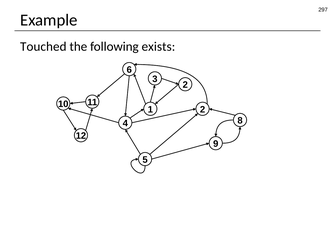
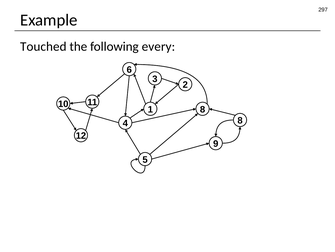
exists: exists -> every
1 2: 2 -> 8
